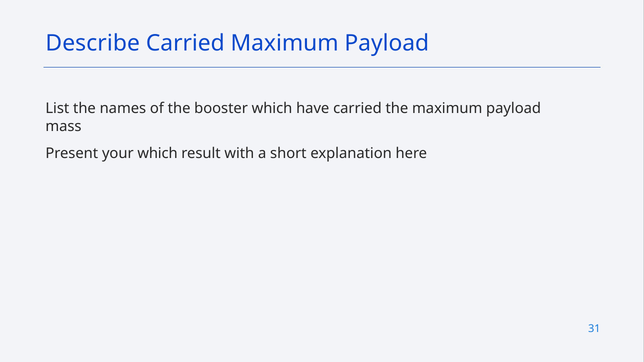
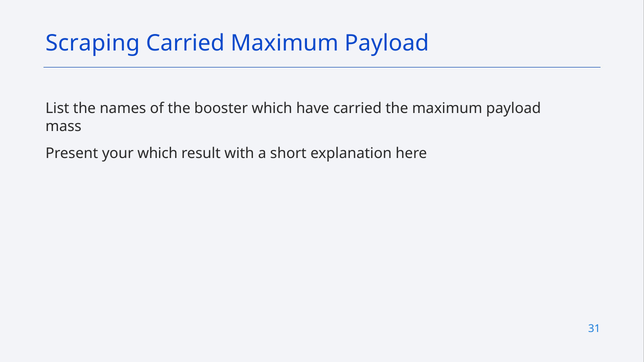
Describe: Describe -> Scraping
